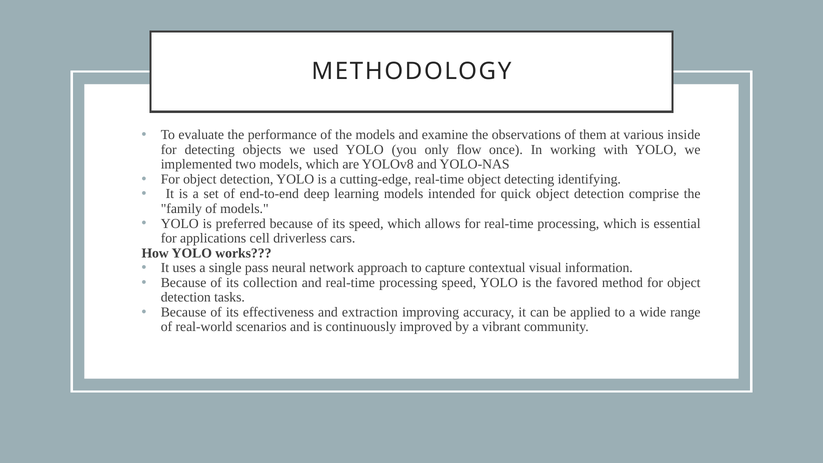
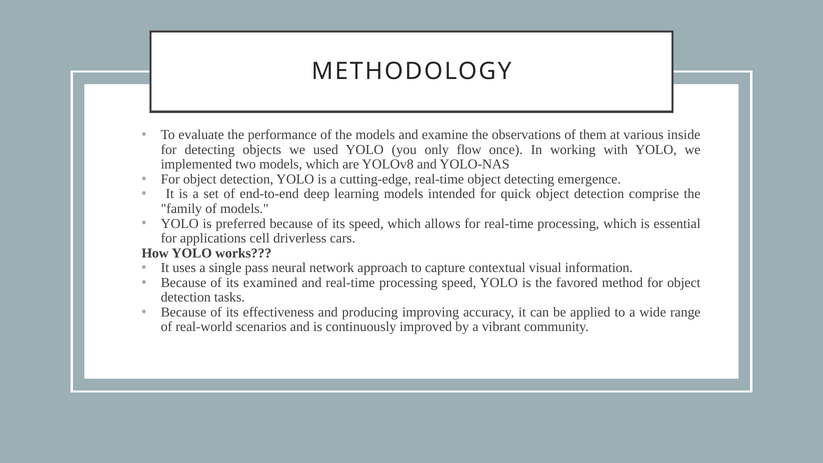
identifying: identifying -> emergence
collection: collection -> examined
extraction: extraction -> producing
